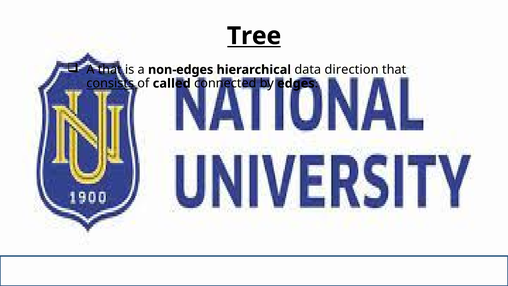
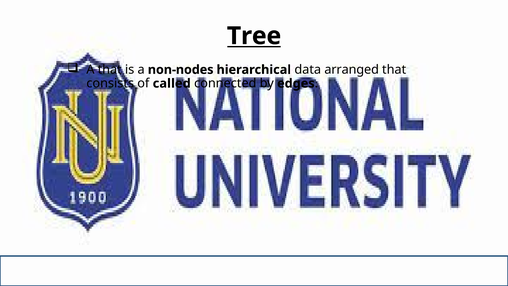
non-edges: non-edges -> non-nodes
direction: direction -> arranged
consists underline: present -> none
